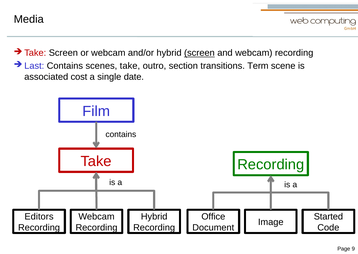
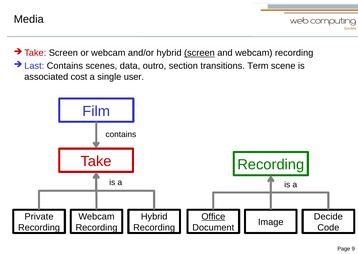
scenes take: take -> data
date: date -> user
Editors: Editors -> Private
Office underline: none -> present
Started: Started -> Decide
